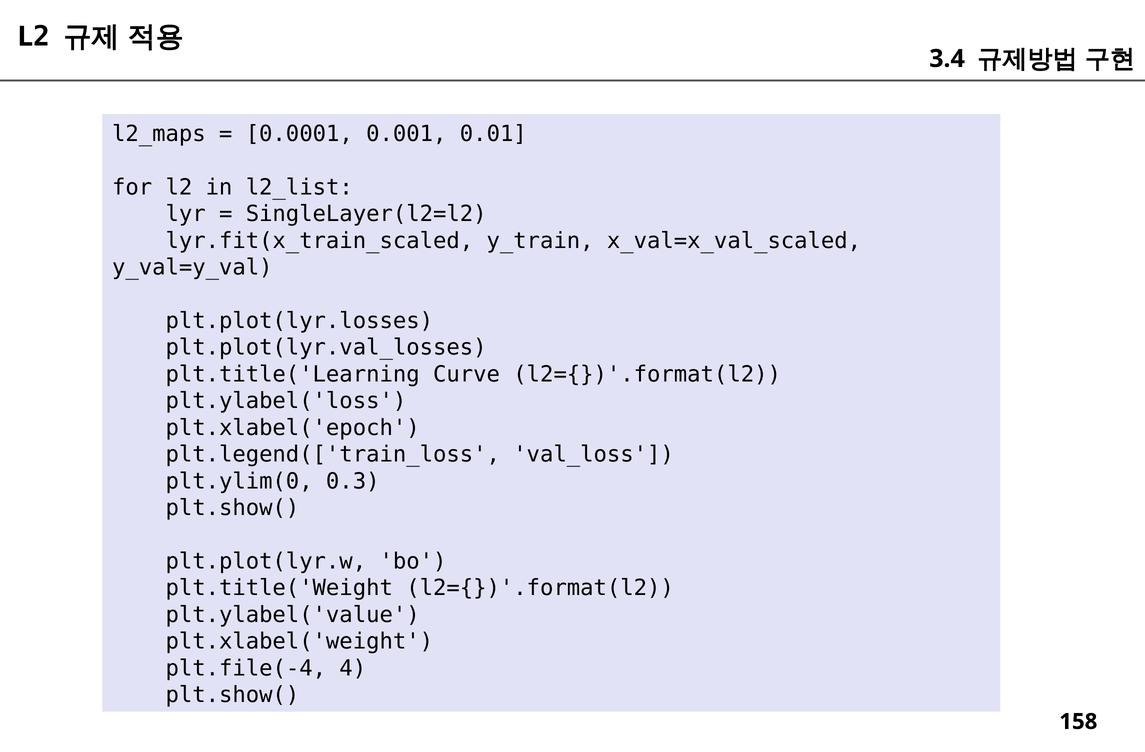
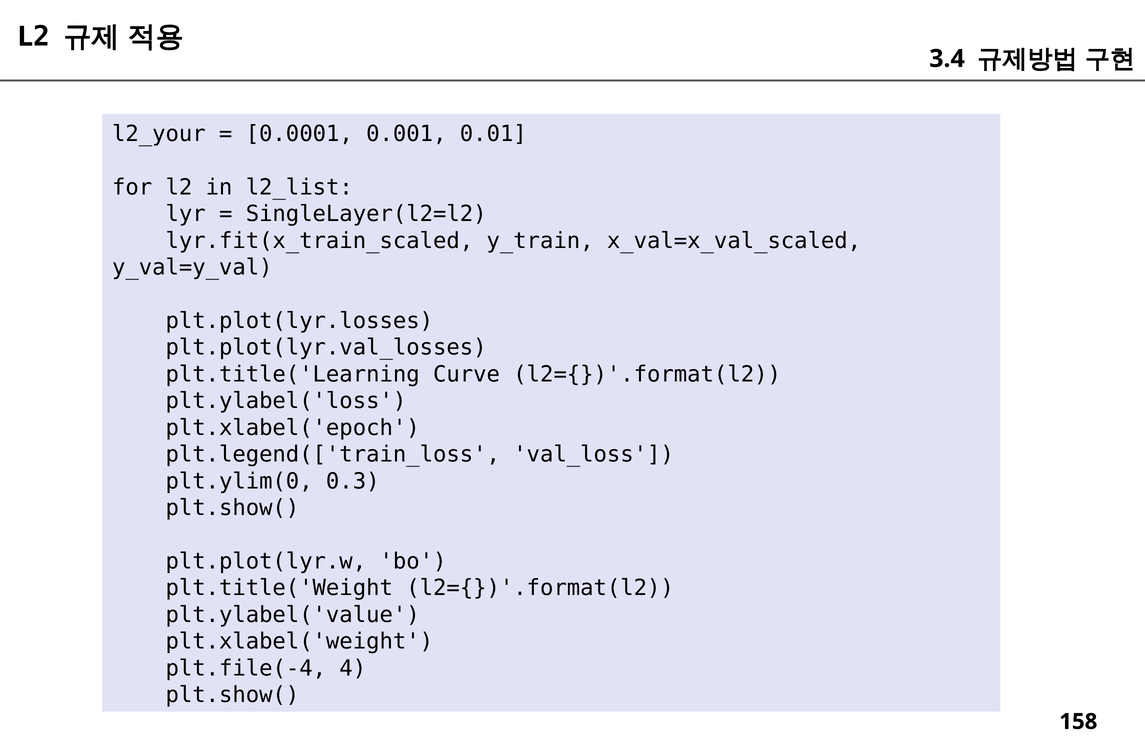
l2_maps: l2_maps -> l2_your
